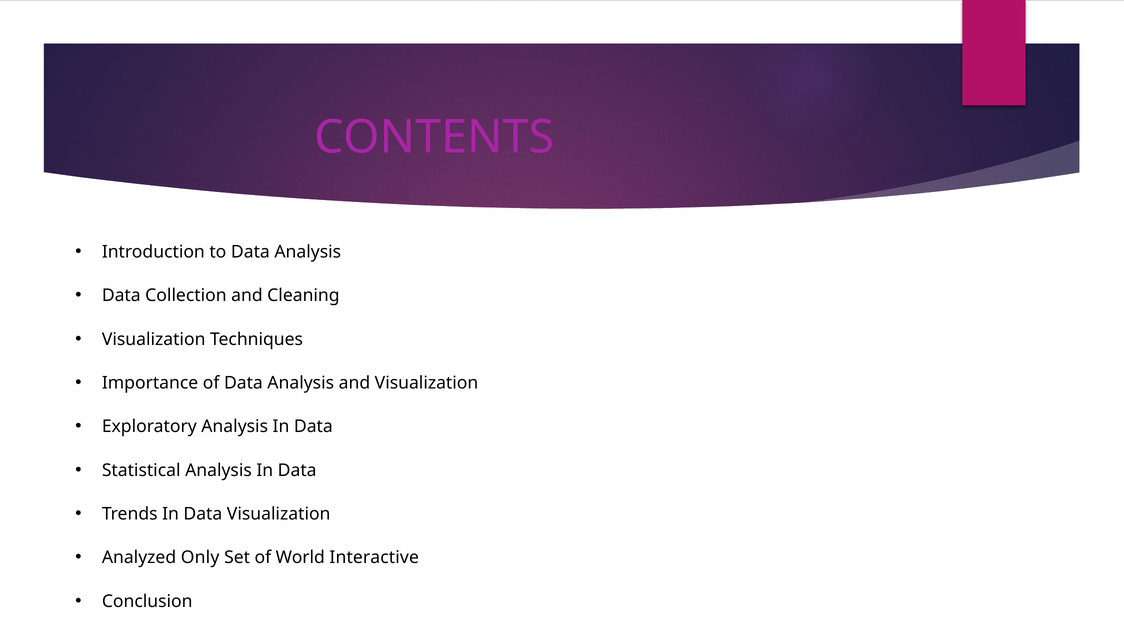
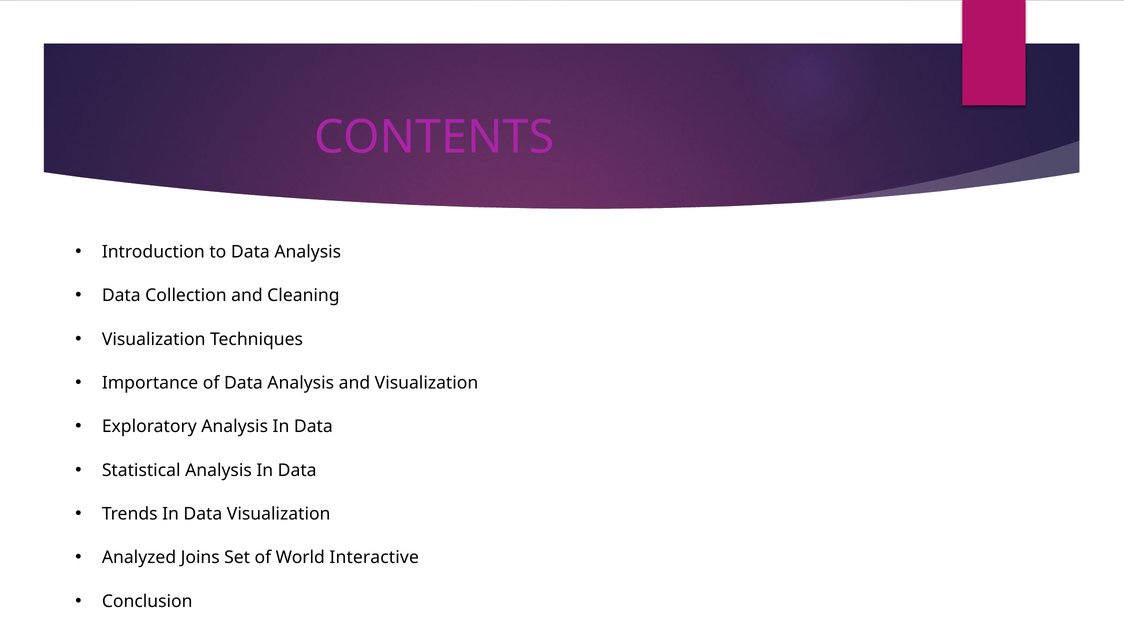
Only: Only -> Joins
